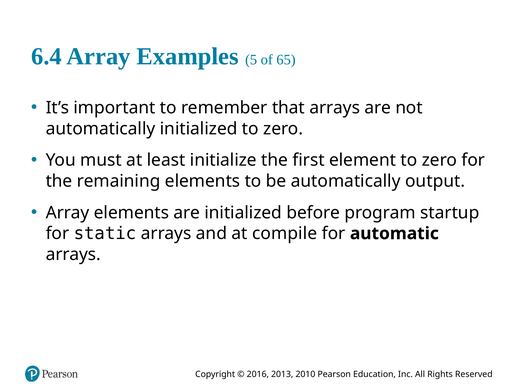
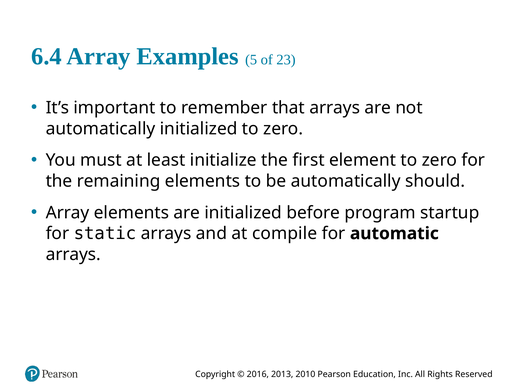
65: 65 -> 23
output: output -> should
